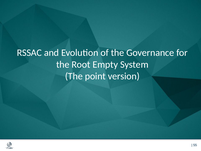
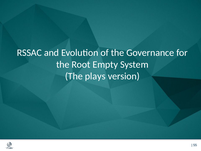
point: point -> plays
